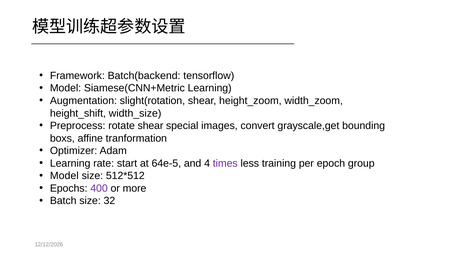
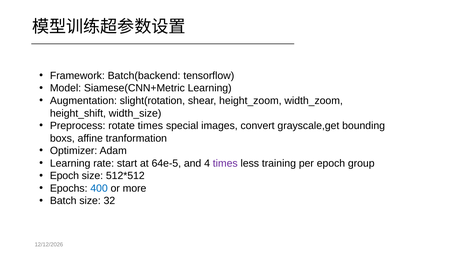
rotate shear: shear -> times
Model at (64, 176): Model -> Epoch
400 colour: purple -> blue
